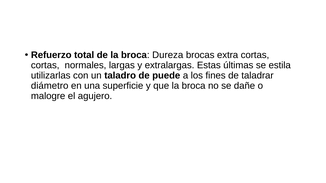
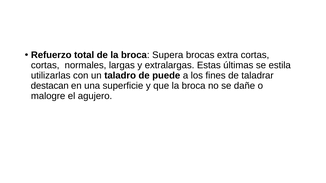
Dureza: Dureza -> Supera
diámetro: diámetro -> destacan
